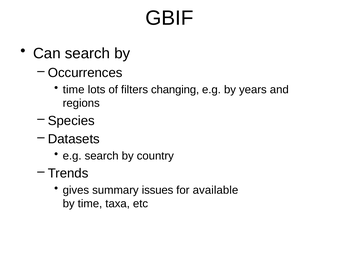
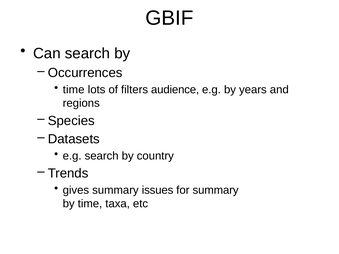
changing: changing -> audience
for available: available -> summary
